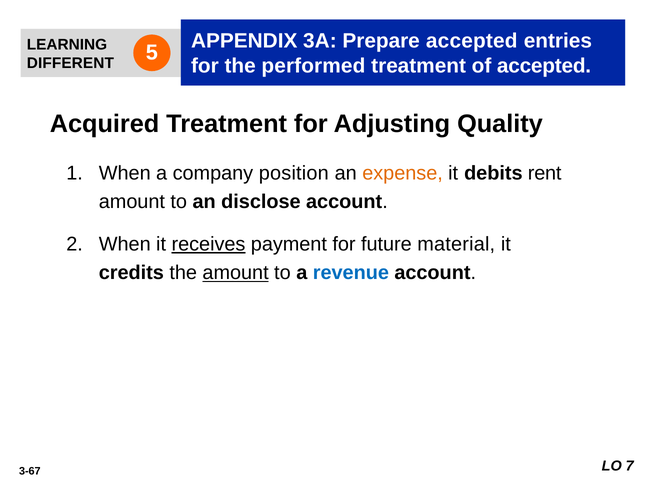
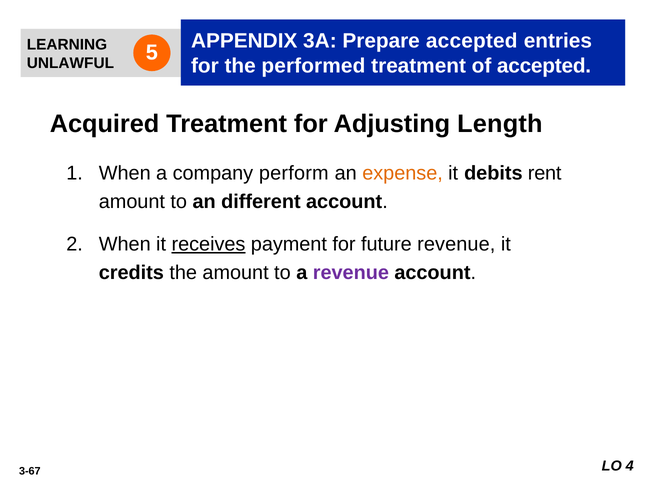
DIFFERENT: DIFFERENT -> UNLAWFUL
Quality: Quality -> Length
position: position -> perform
disclose: disclose -> different
future material: material -> revenue
amount at (236, 273) underline: present -> none
revenue at (351, 273) colour: blue -> purple
7: 7 -> 4
